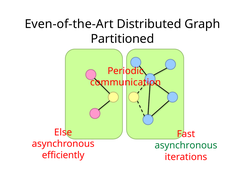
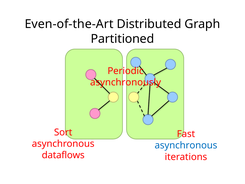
communication: communication -> asynchronously
Else: Else -> Sort
asynchronous at (186, 145) colour: green -> blue
efficiently: efficiently -> dataflows
